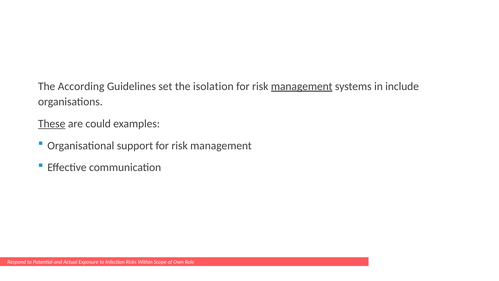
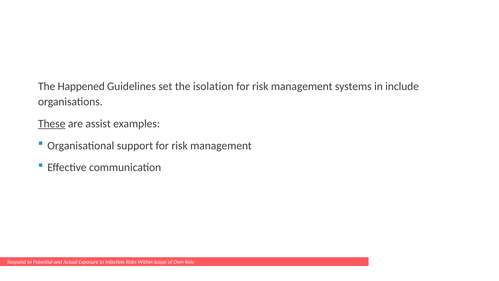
According: According -> Happened
management at (302, 86) underline: present -> none
could: could -> assist
